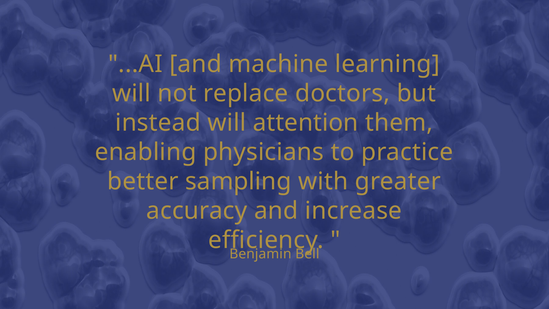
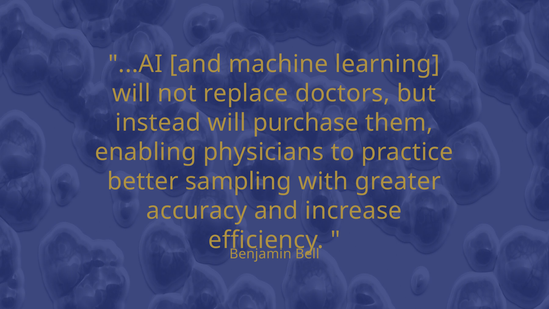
attention: attention -> purchase
